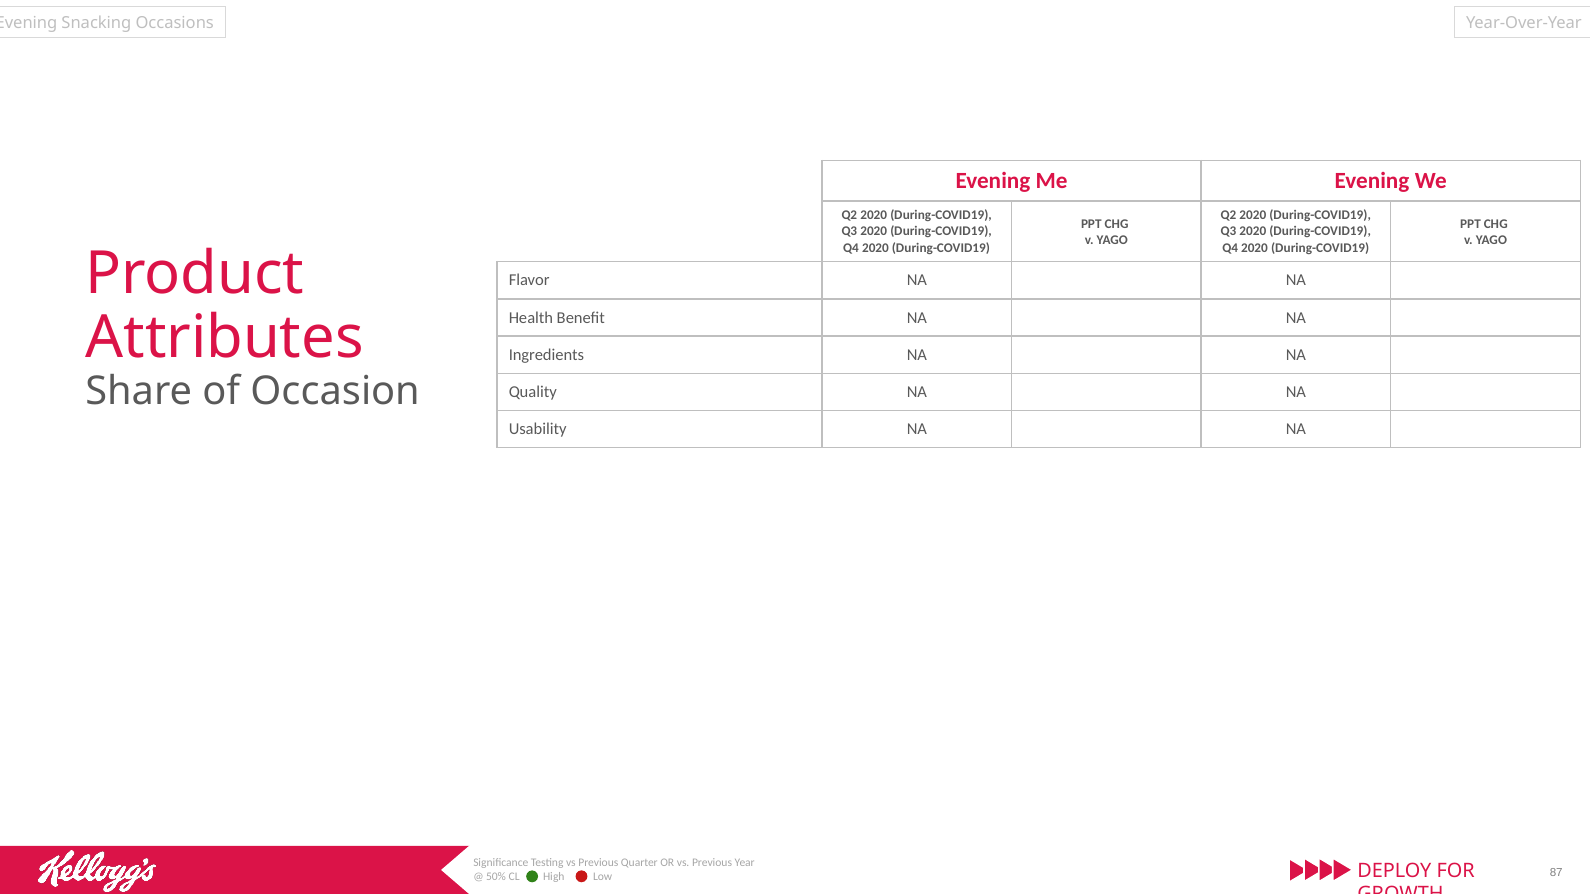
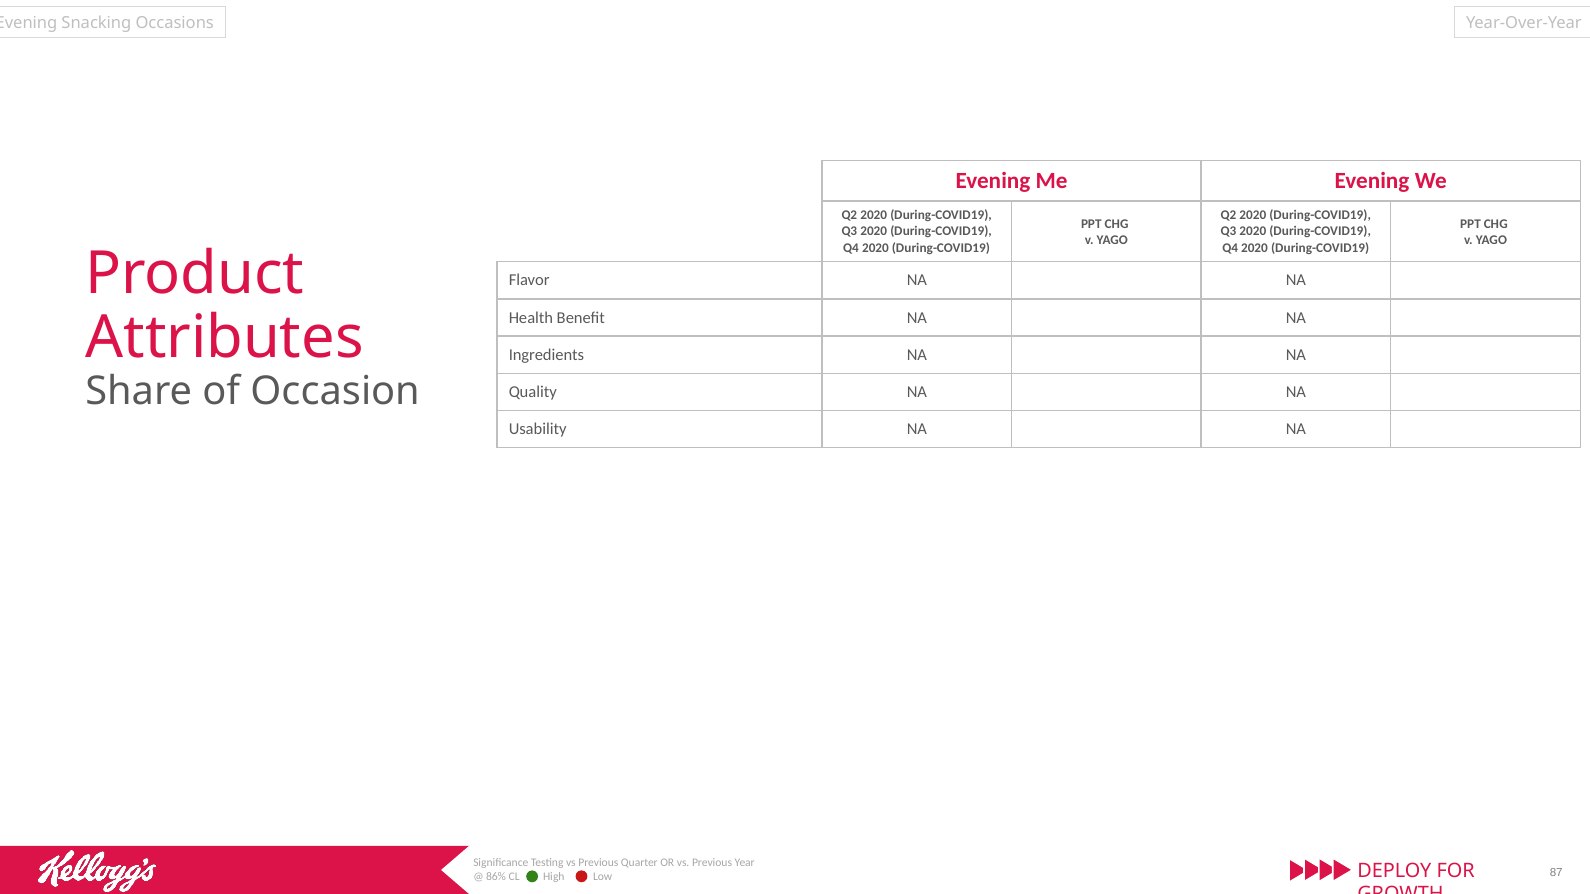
50%: 50% -> 86%
